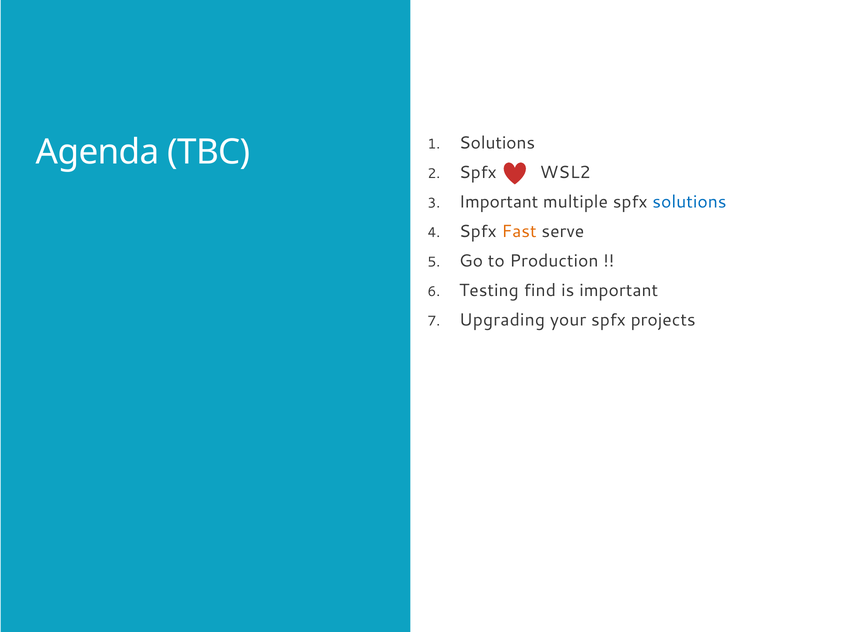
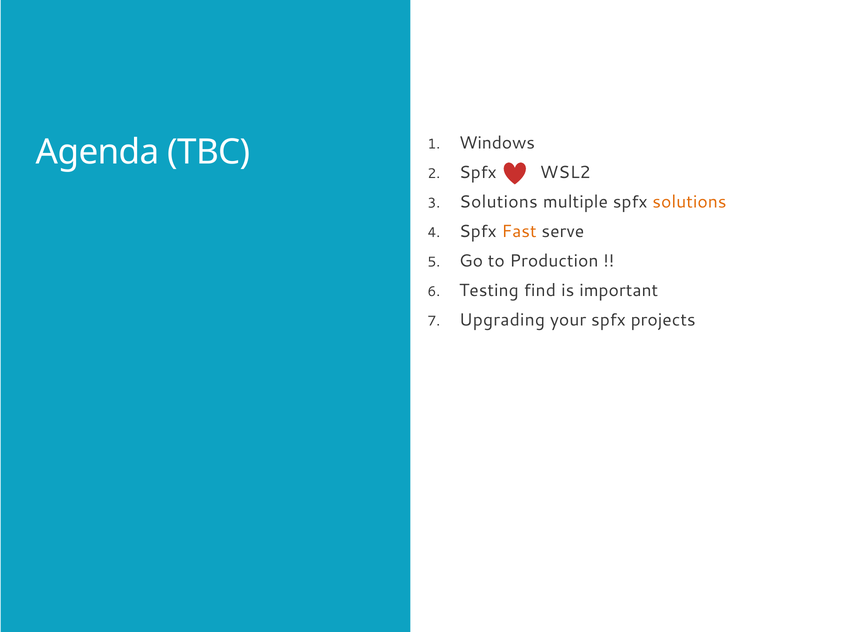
Solutions at (497, 143): Solutions -> Windows
Important at (499, 202): Important -> Solutions
solutions at (689, 202) colour: blue -> orange
